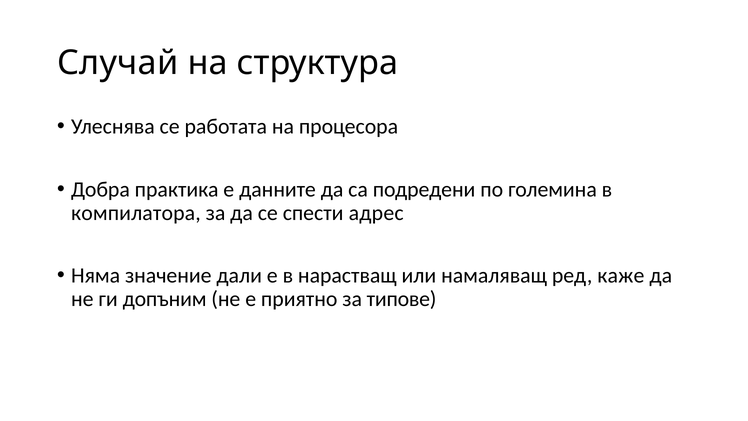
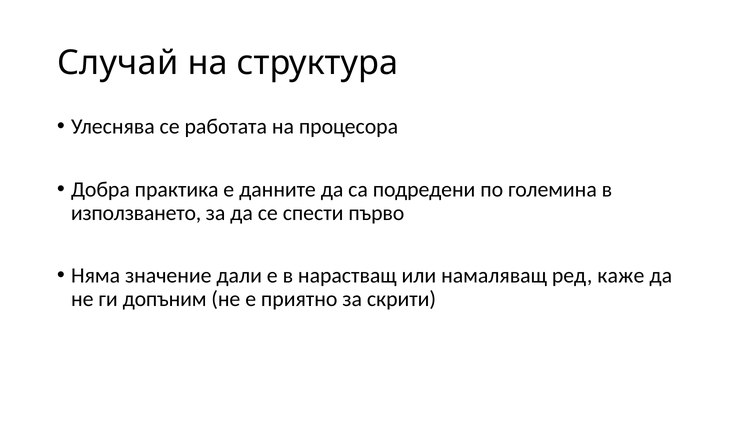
компилатора: компилатора -> използването
адрес: адрес -> първо
типове: типове -> скрити
